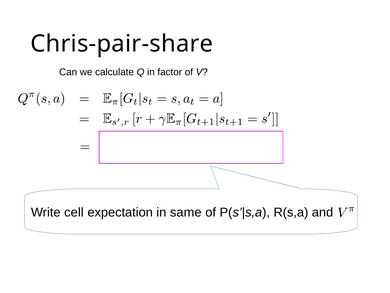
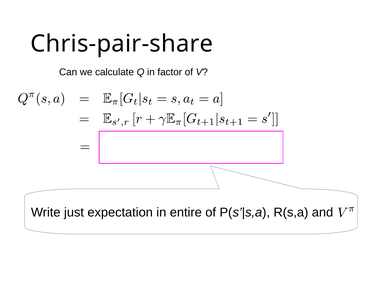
cell: cell -> just
same: same -> entire
